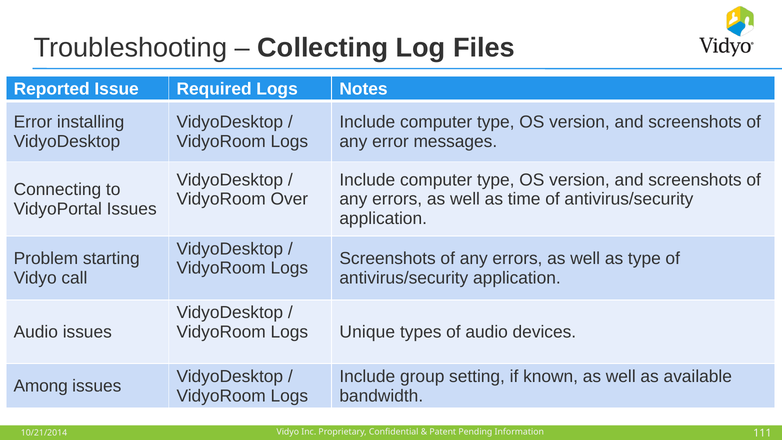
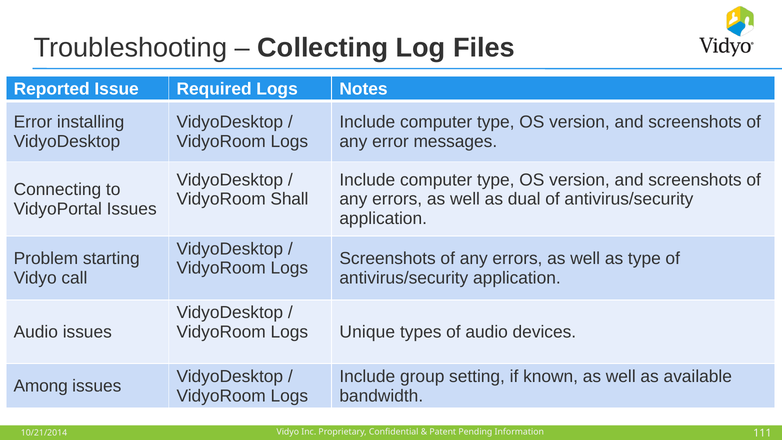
Over: Over -> Shall
time: time -> dual
